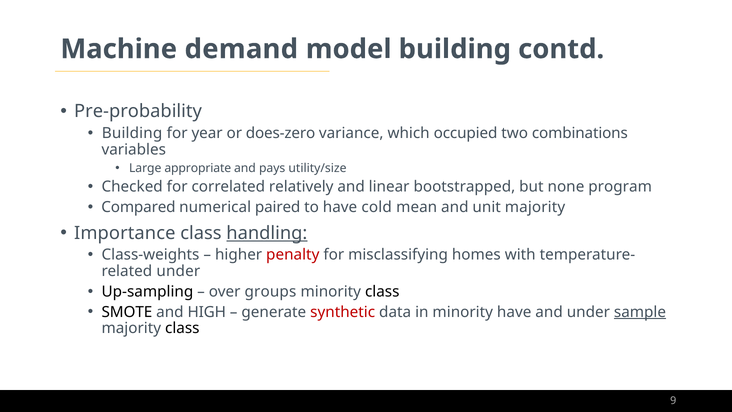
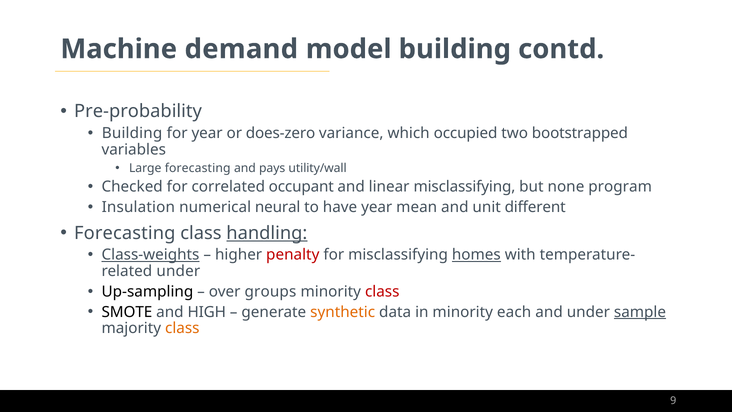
combinations: combinations -> bootstrapped
Large appropriate: appropriate -> forecasting
utility/size: utility/size -> utility/wall
relatively: relatively -> occupant
linear bootstrapped: bootstrapped -> misclassifying
Compared: Compared -> Insulation
paired: paired -> neural
have cold: cold -> year
unit majority: majority -> different
Importance at (125, 233): Importance -> Forecasting
Class-weights underline: none -> present
homes underline: none -> present
class at (382, 292) colour: black -> red
synthetic colour: red -> orange
minority have: have -> each
class at (182, 328) colour: black -> orange
